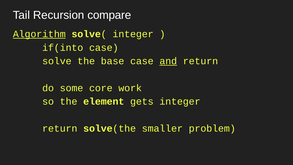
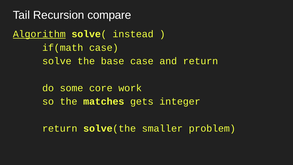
solve( integer: integer -> instead
if(into: if(into -> if(math
and underline: present -> none
element: element -> matches
